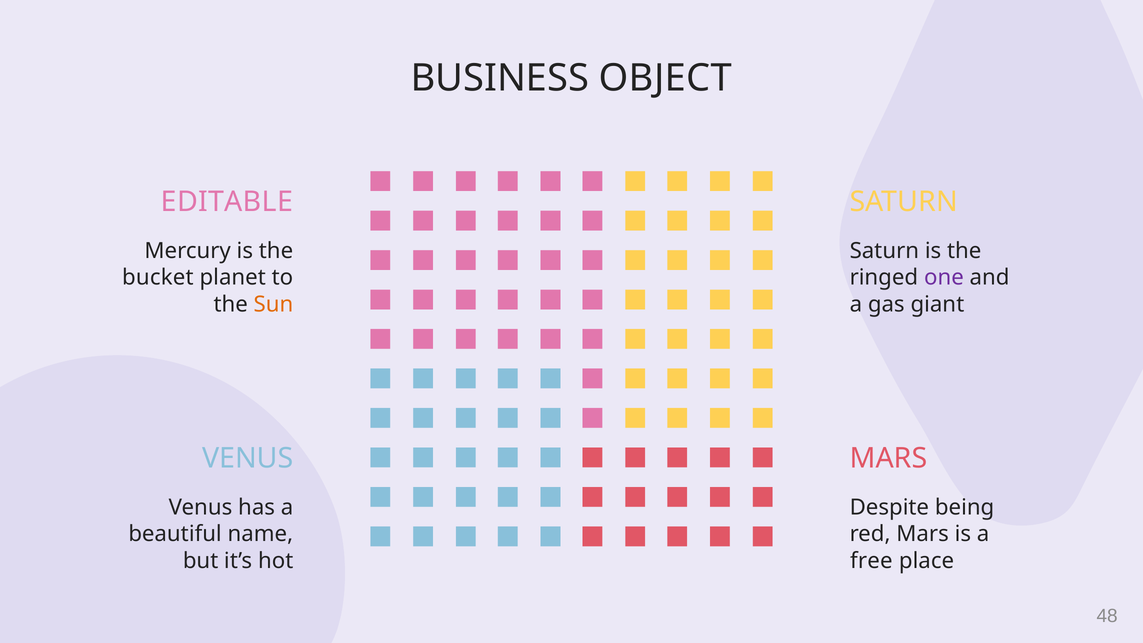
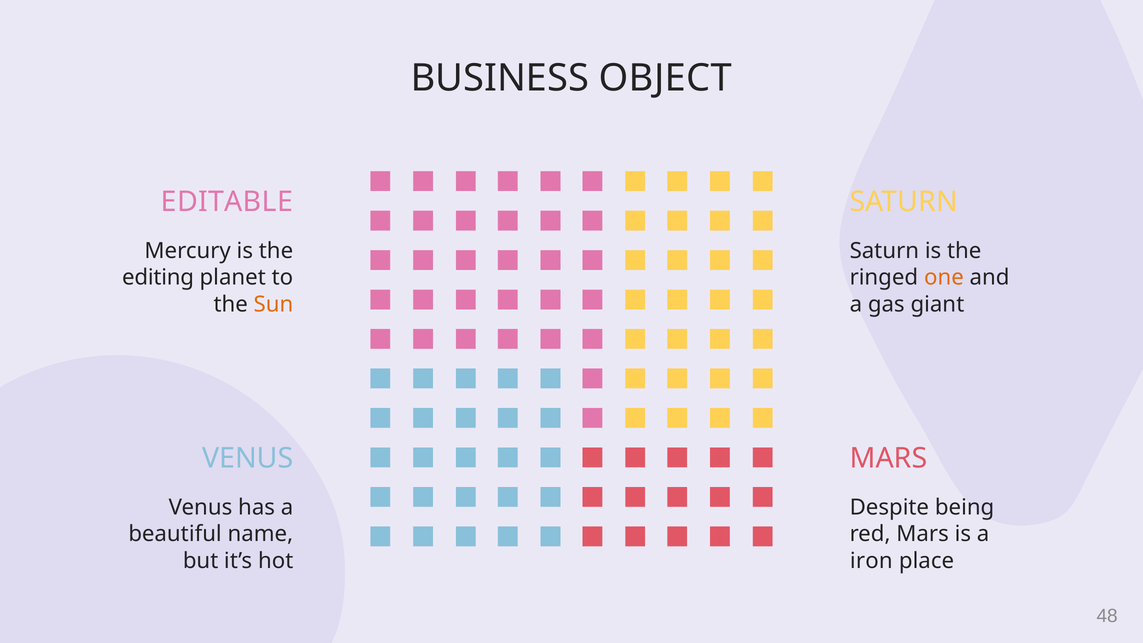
bucket: bucket -> editing
one colour: purple -> orange
free: free -> iron
